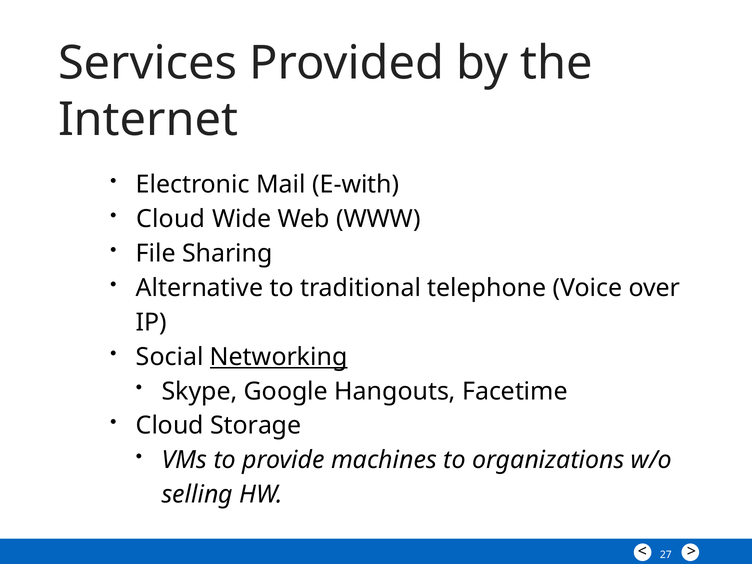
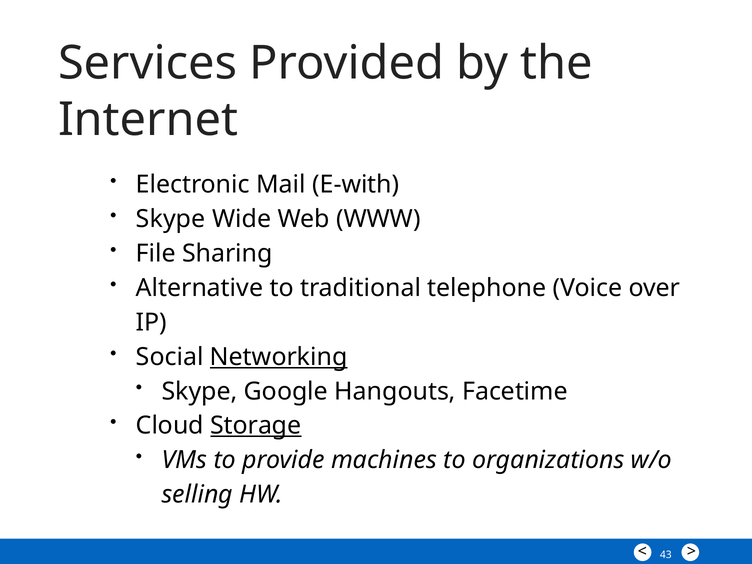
Cloud at (171, 219): Cloud -> Skype
Storage underline: none -> present
27: 27 -> 43
